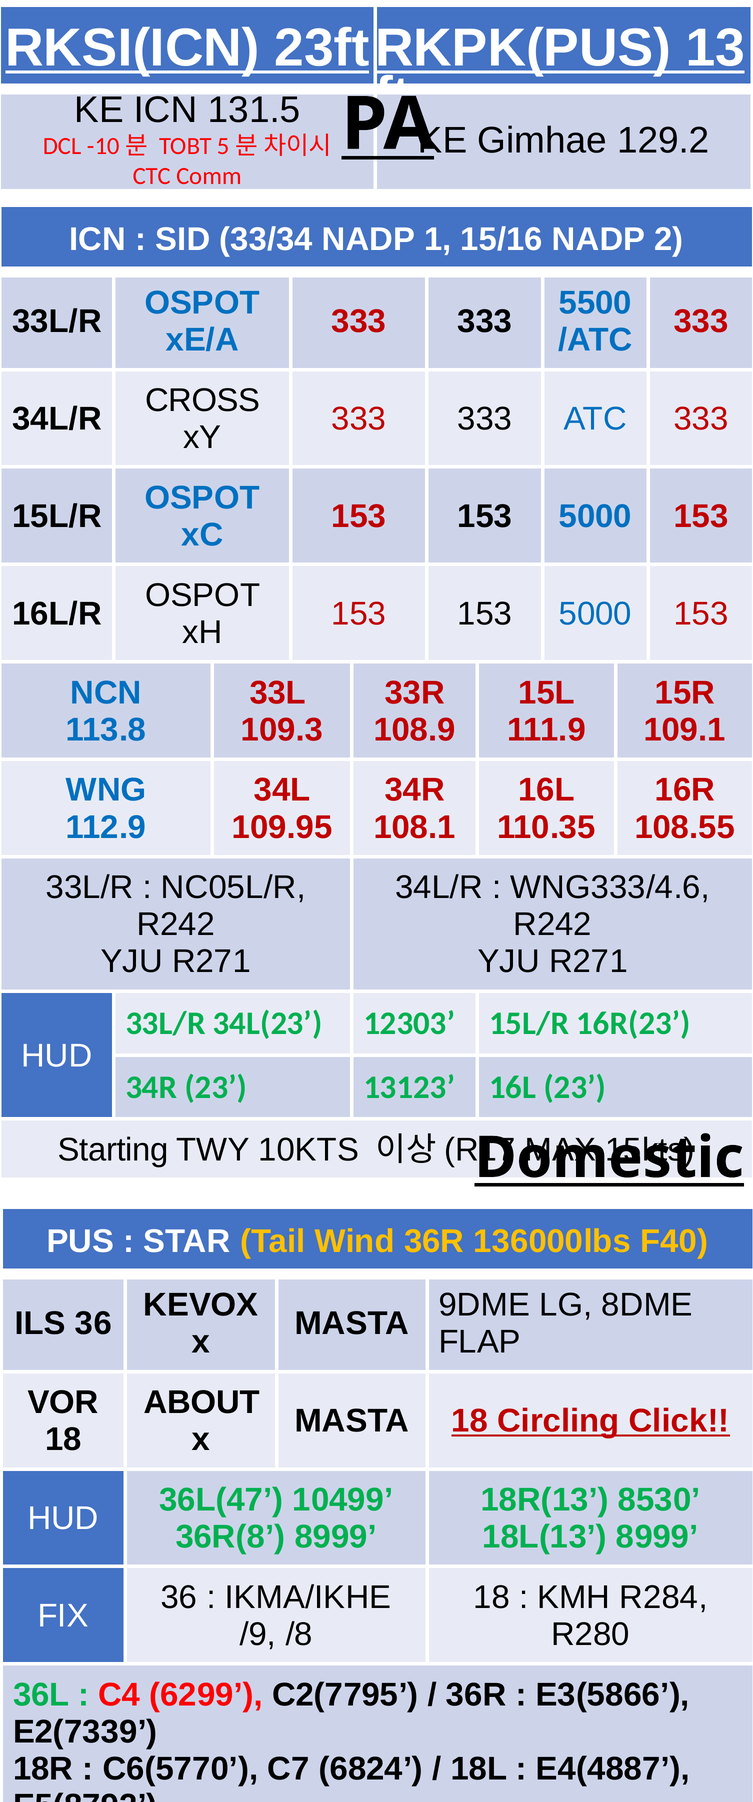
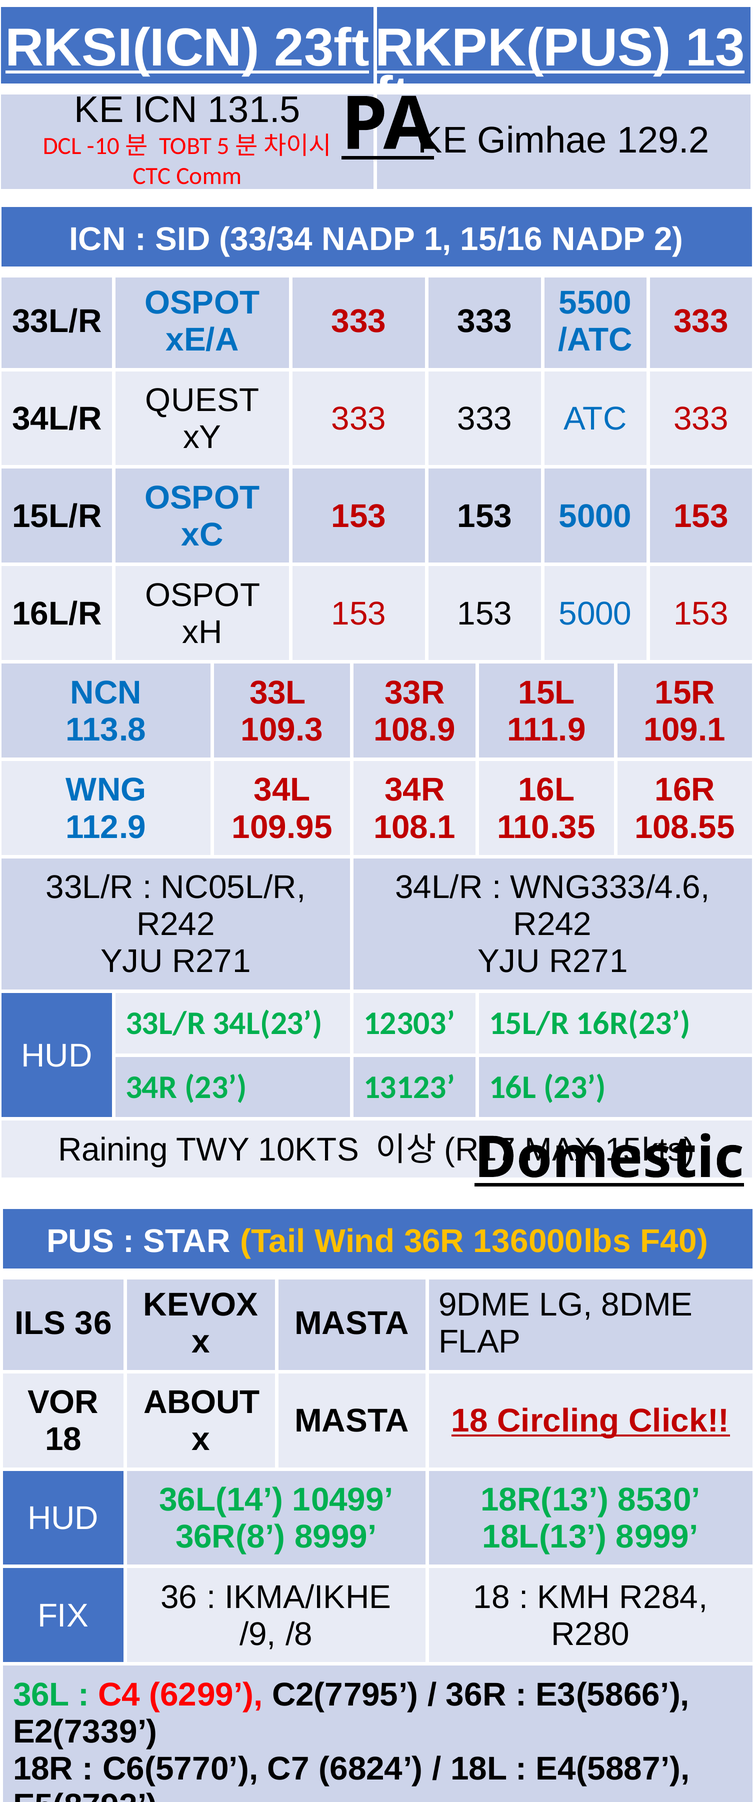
CROSS: CROSS -> QUEST
Starting: Starting -> Raining
36L(47: 36L(47 -> 36L(14
E4(4887: E4(4887 -> E4(5887
